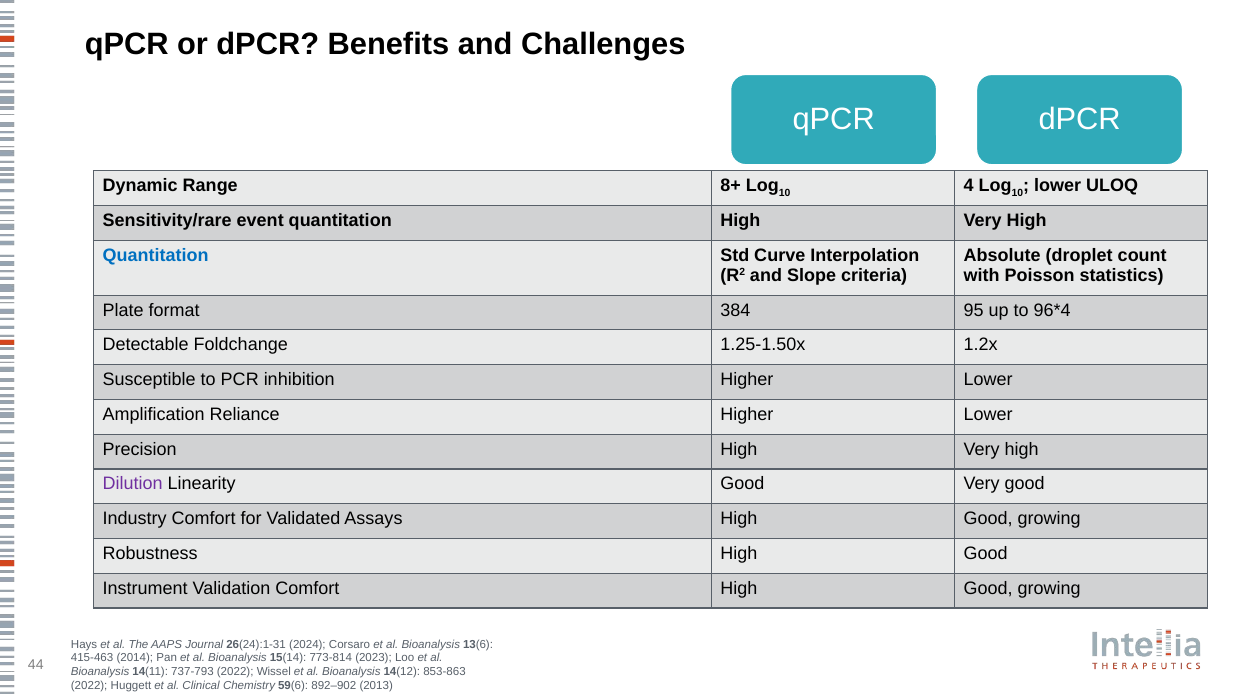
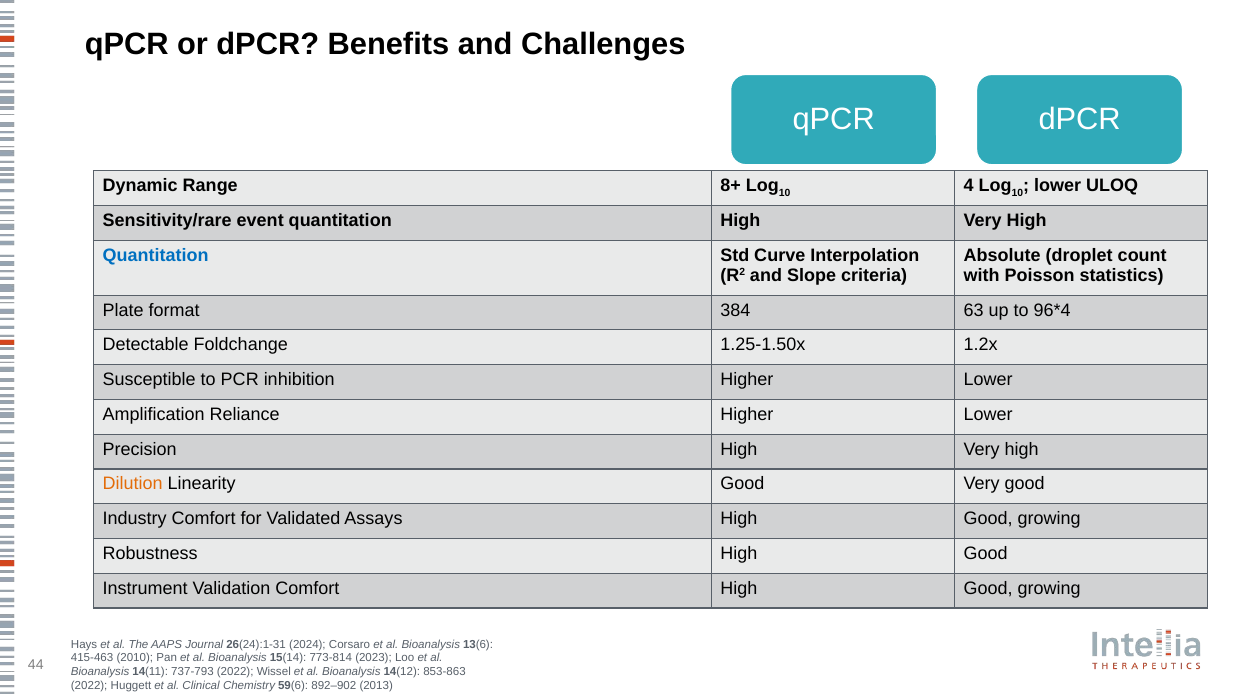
95: 95 -> 63
Dilution colour: purple -> orange
2014: 2014 -> 2010
